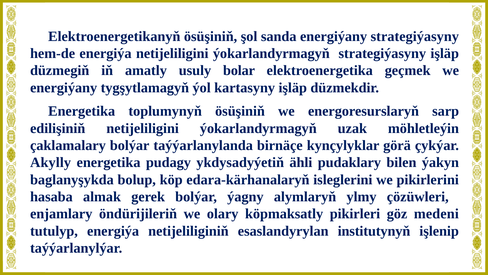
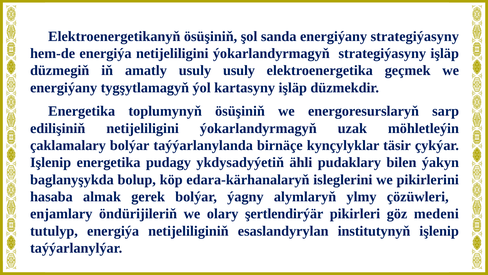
usuly bolar: bolar -> usuly
görä: görä -> täsir
Akylly at (51, 162): Akylly -> Işlenip
köpmaksatly: köpmaksatly -> şertlendirýär
